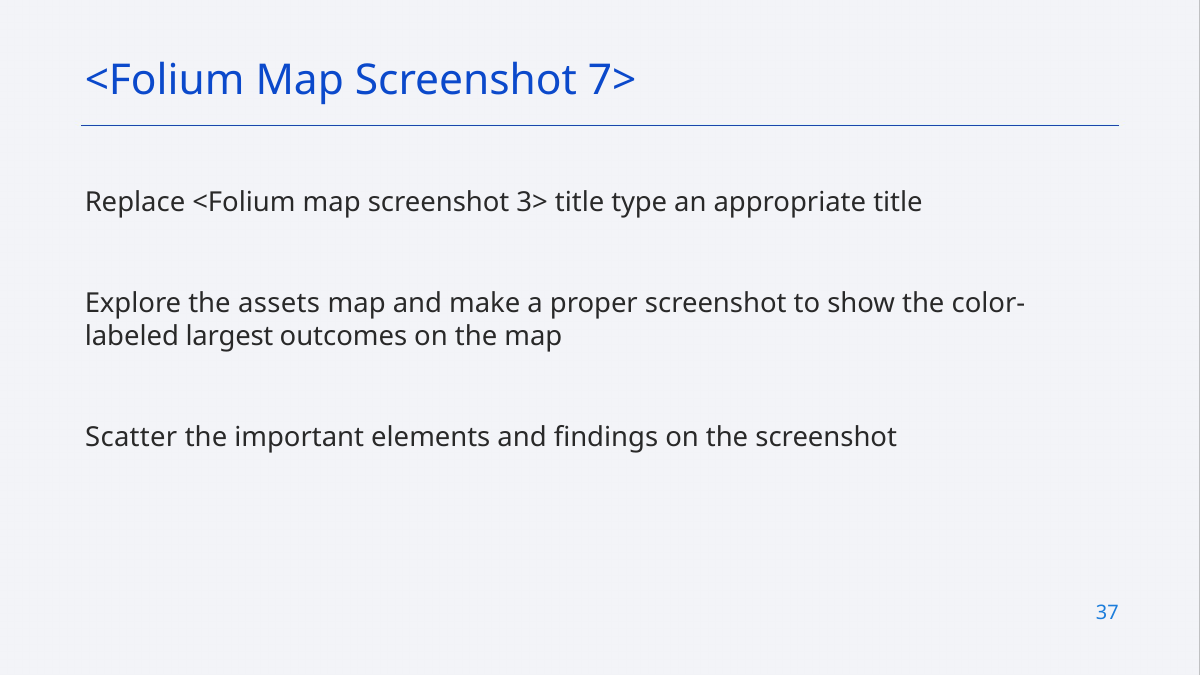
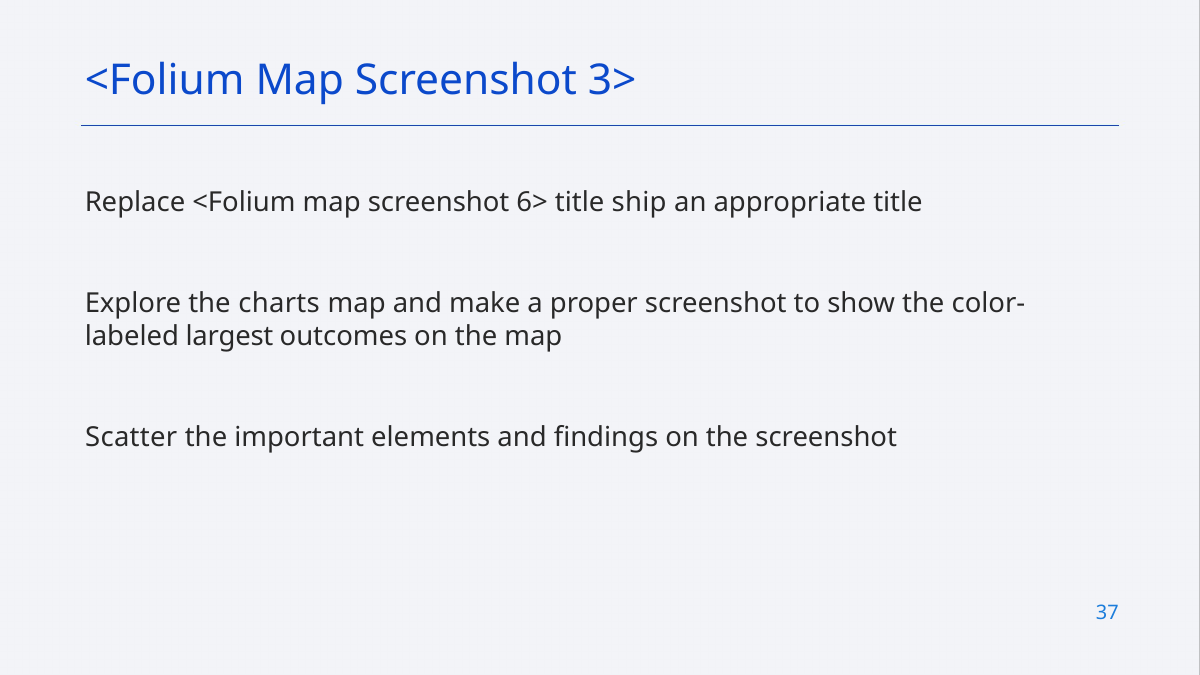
7>: 7> -> 3>
3>: 3> -> 6>
type: type -> ship
assets: assets -> charts
